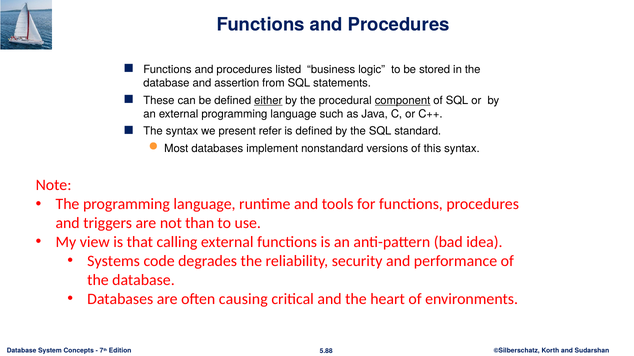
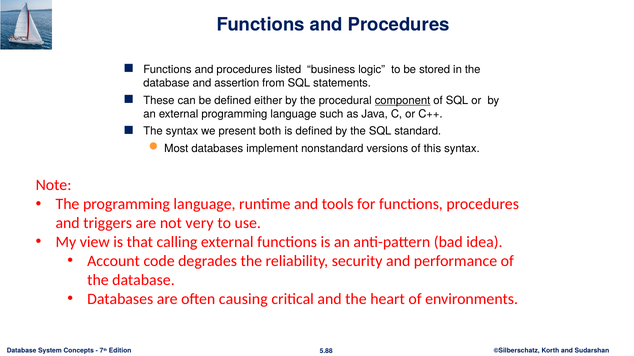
either underline: present -> none
refer: refer -> both
than: than -> very
Systems: Systems -> Account
